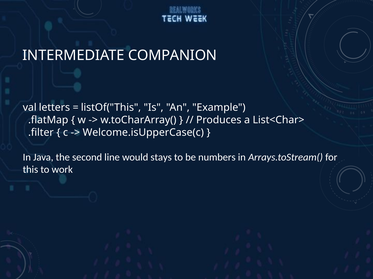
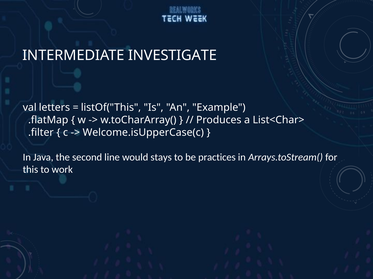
COMPANION: COMPANION -> INVESTIGATE
numbers: numbers -> practices
